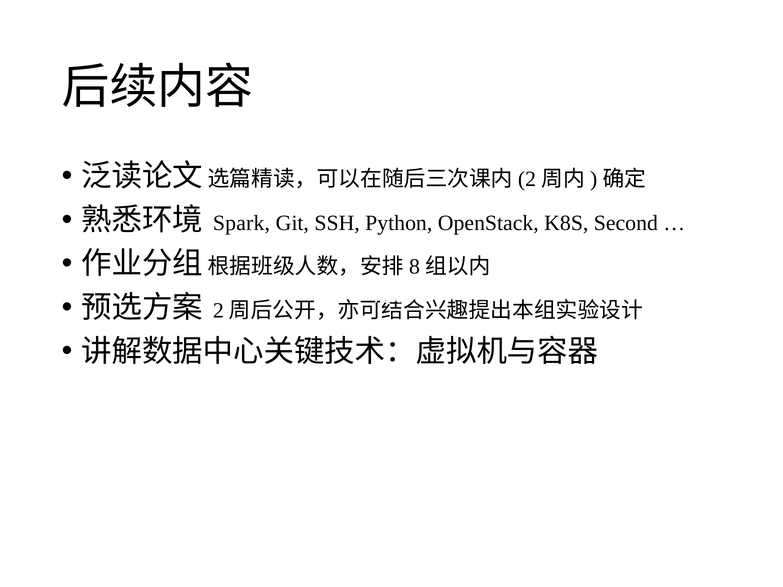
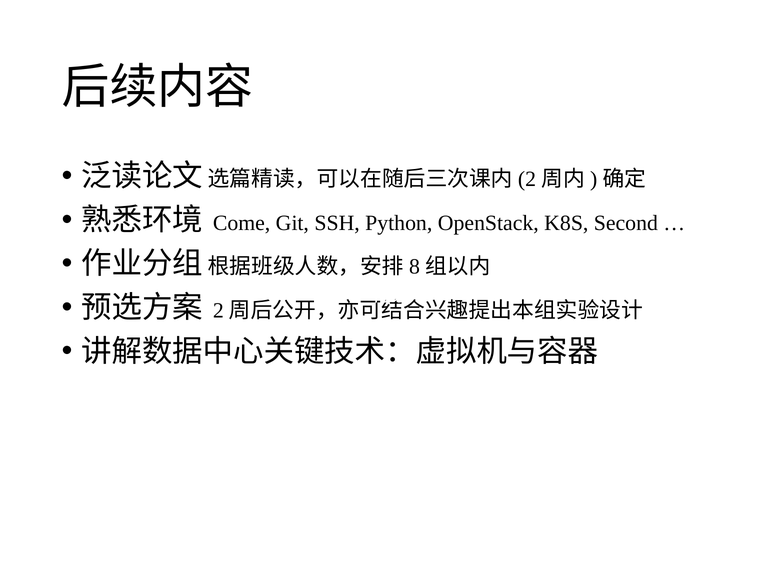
Spark: Spark -> Come
